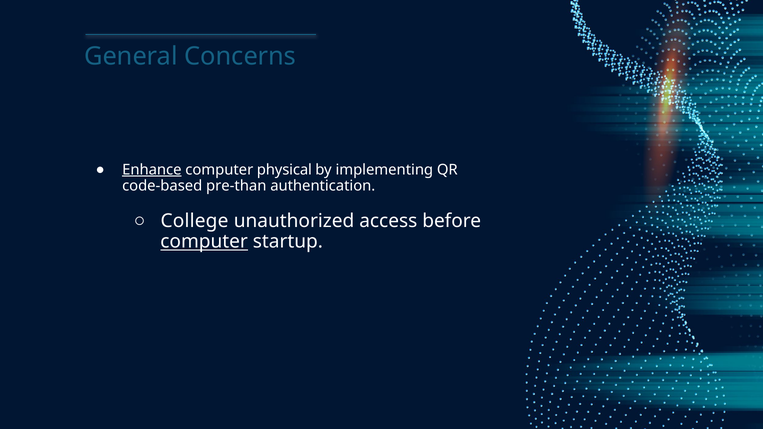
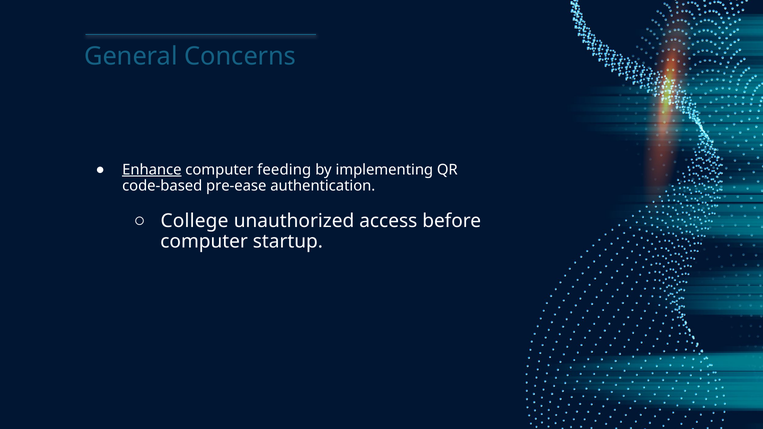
physical: physical -> feeding
pre-than: pre-than -> pre-ease
computer at (204, 242) underline: present -> none
